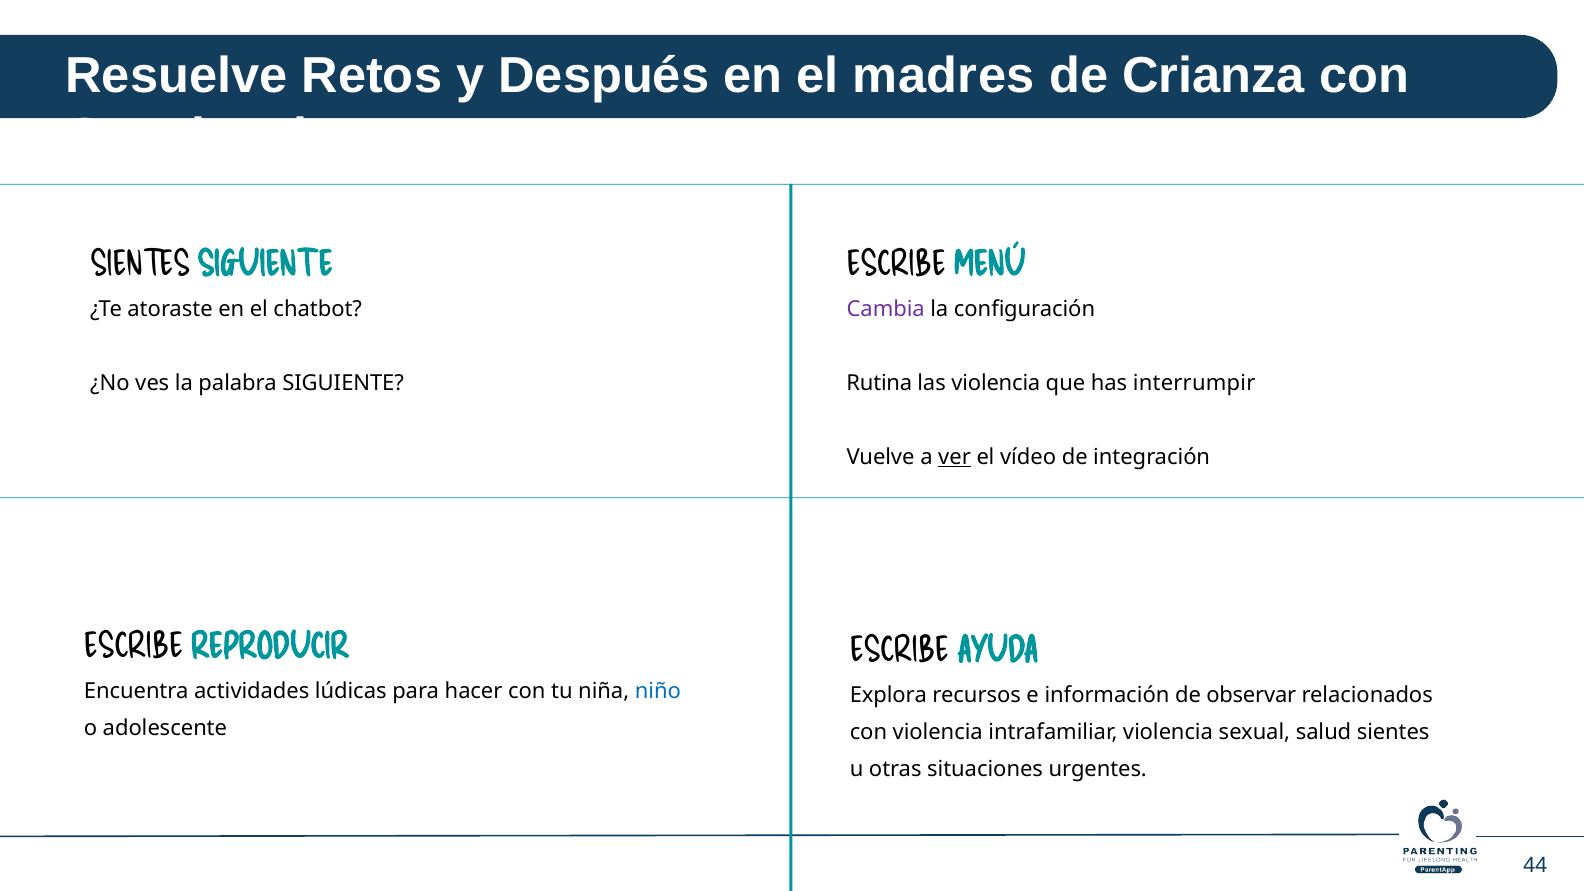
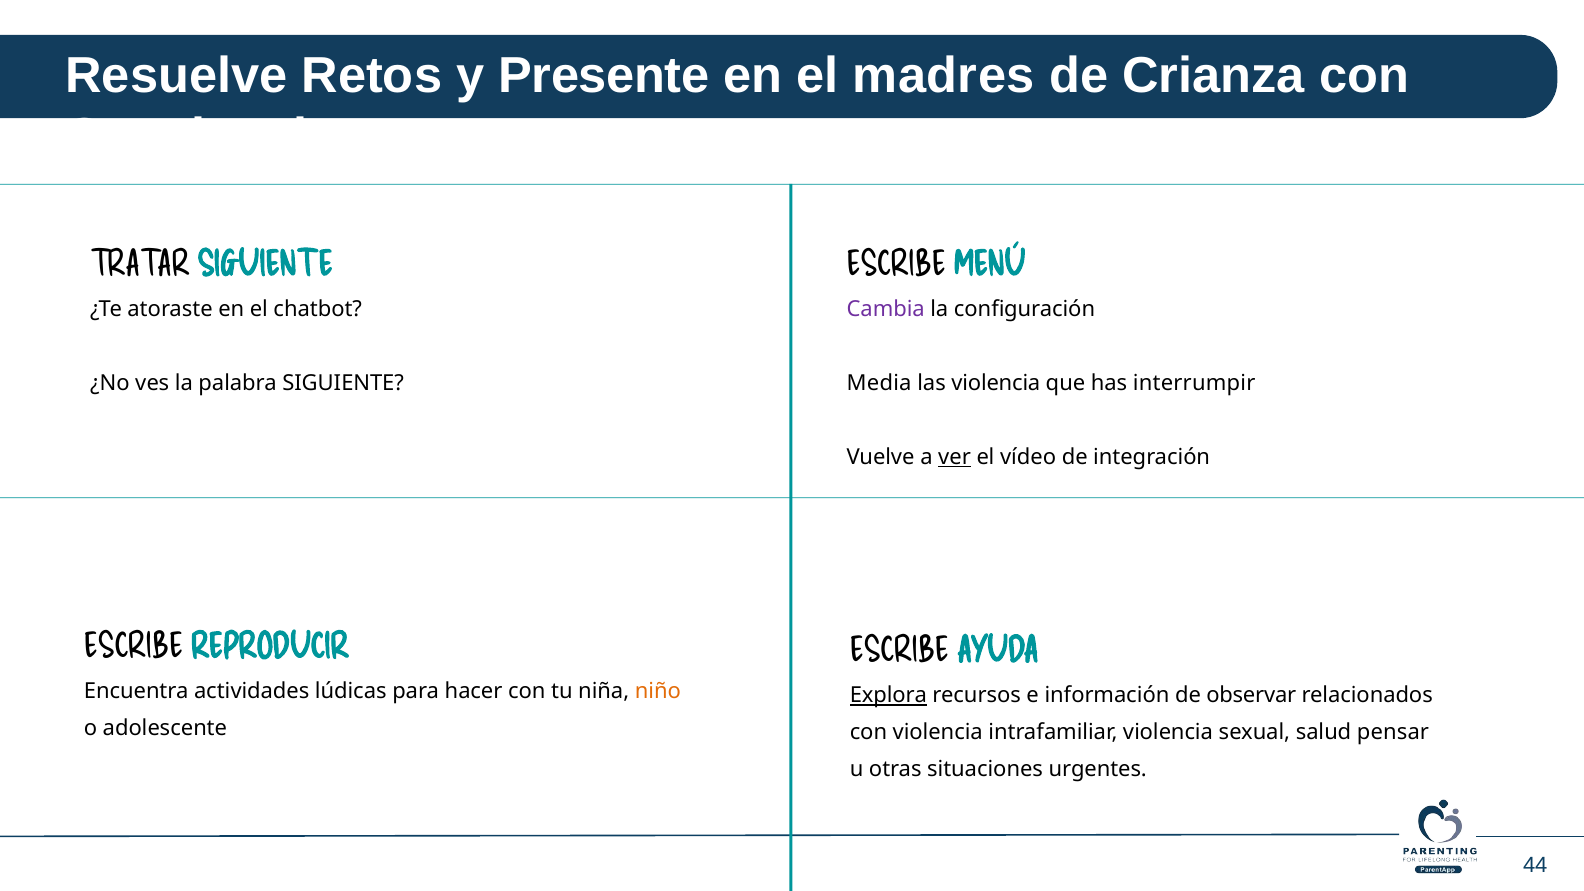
Después: Después -> Presente
SIENTES at (140, 265): SIENTES -> TRATAR
Rutina: Rutina -> Media
niño colour: blue -> orange
Explora underline: none -> present
salud sientes: sientes -> pensar
